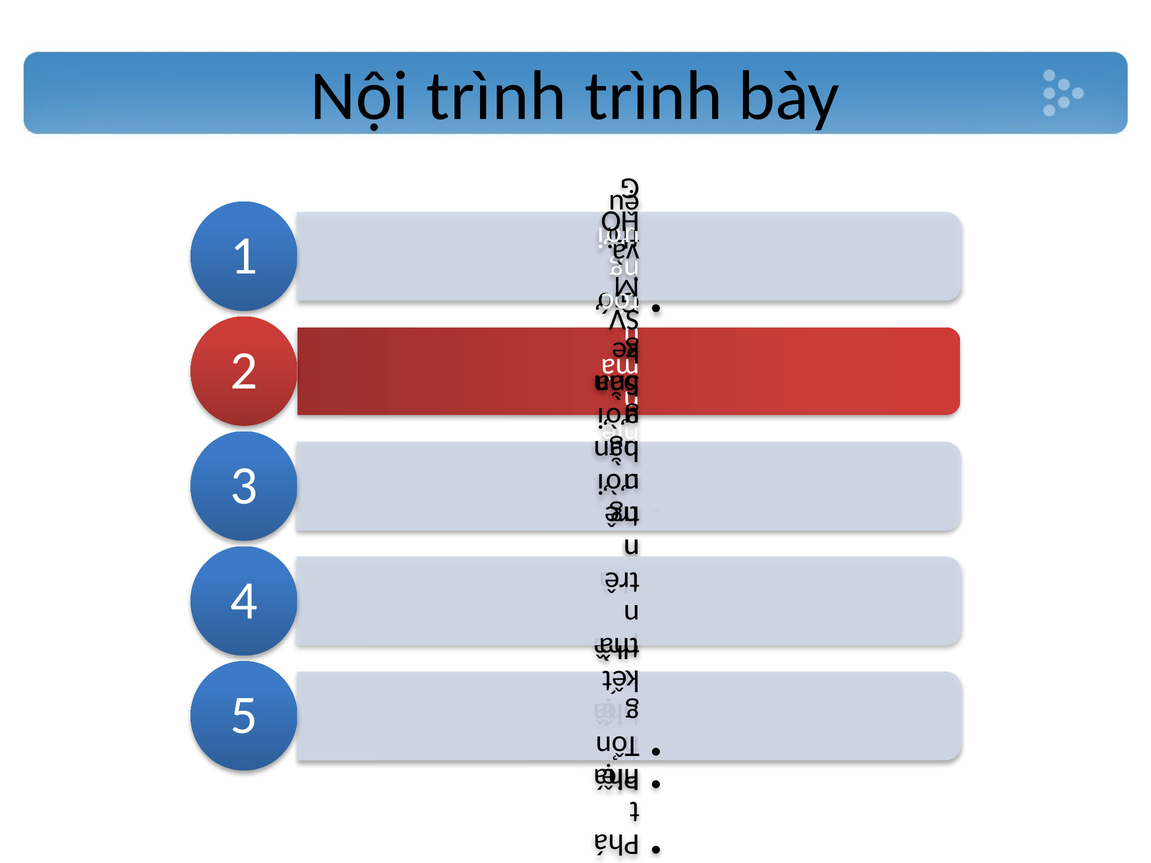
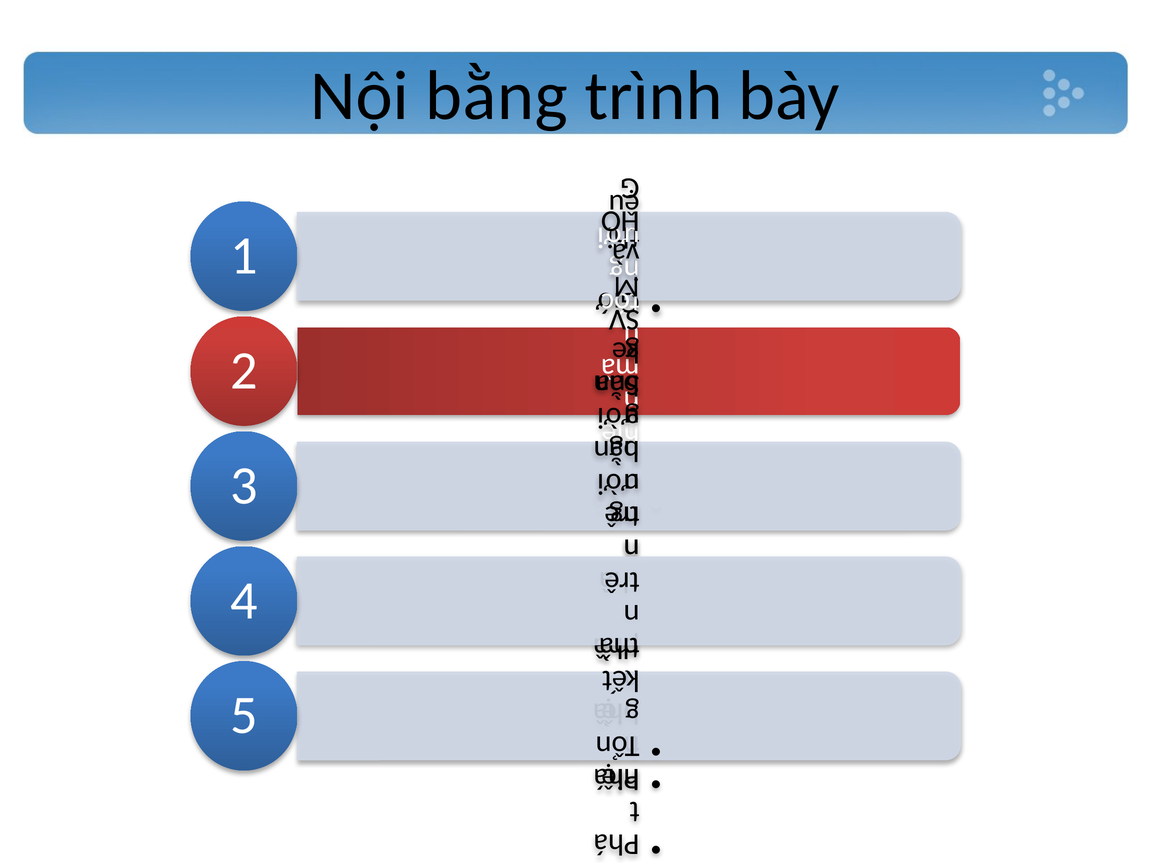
Nội trình: trình -> bằng
